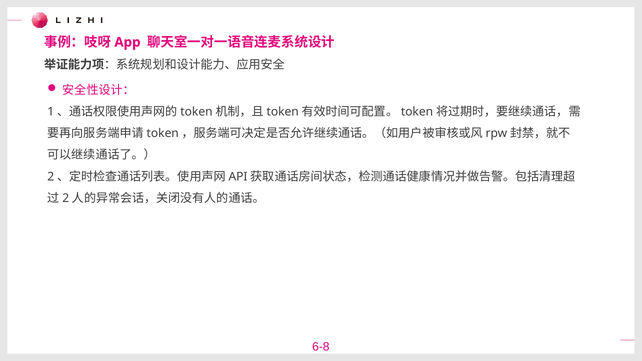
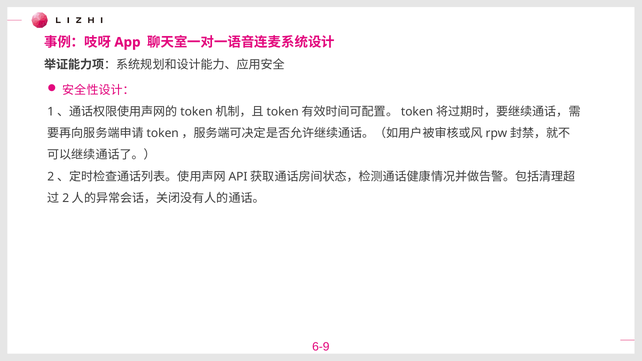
6-8: 6-8 -> 6-9
